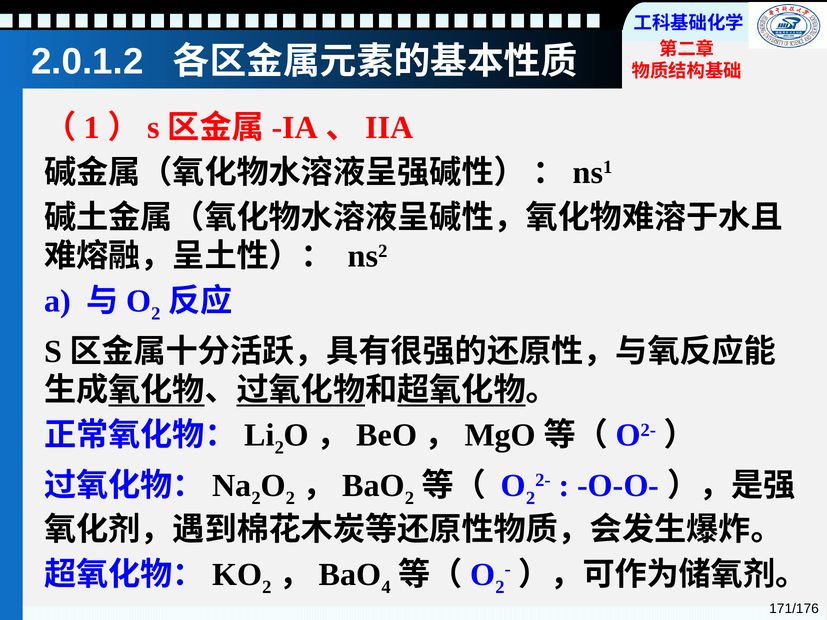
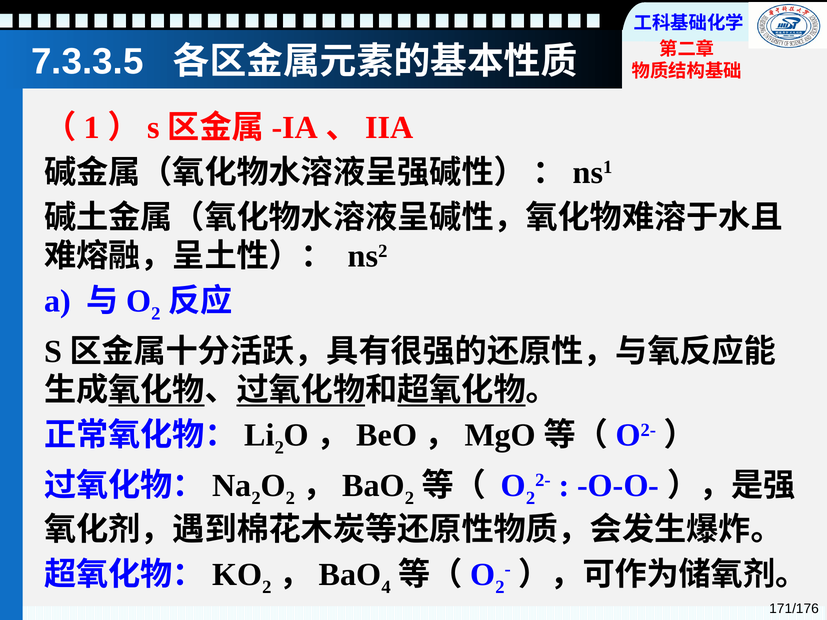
2.0.1.2: 2.0.1.2 -> 7.3.3.5
